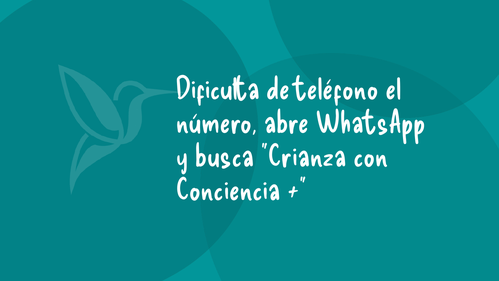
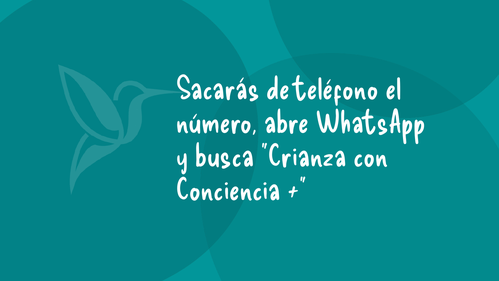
Dificulta: Dificulta -> Sacarás
